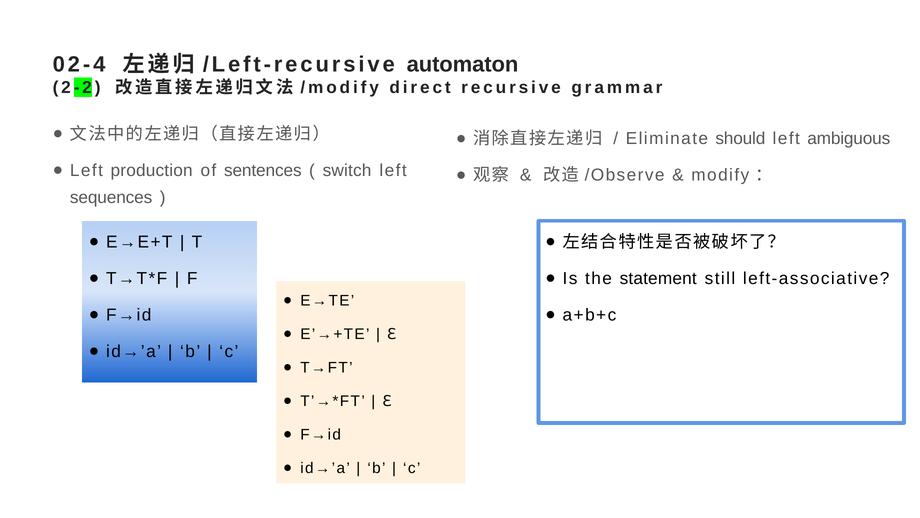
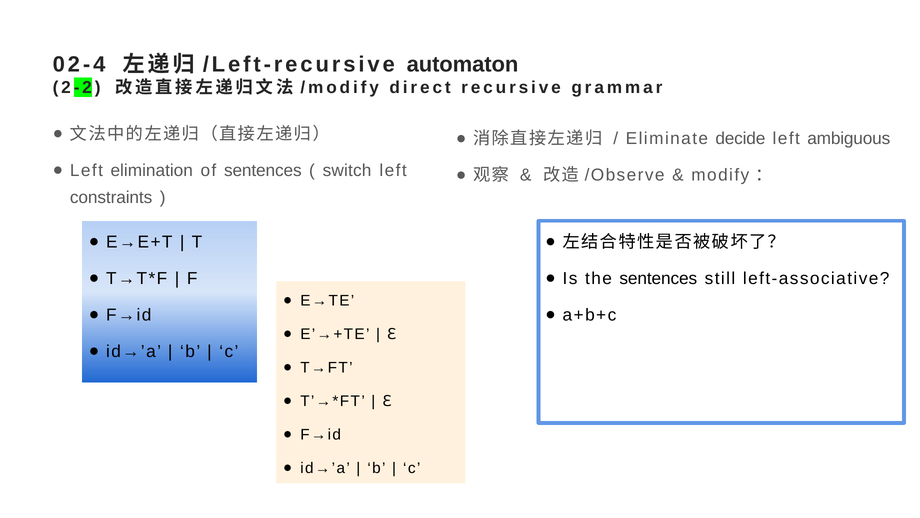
should: should -> decide
production: production -> elimination
sequences: sequences -> constraints
the statement: statement -> sentences
